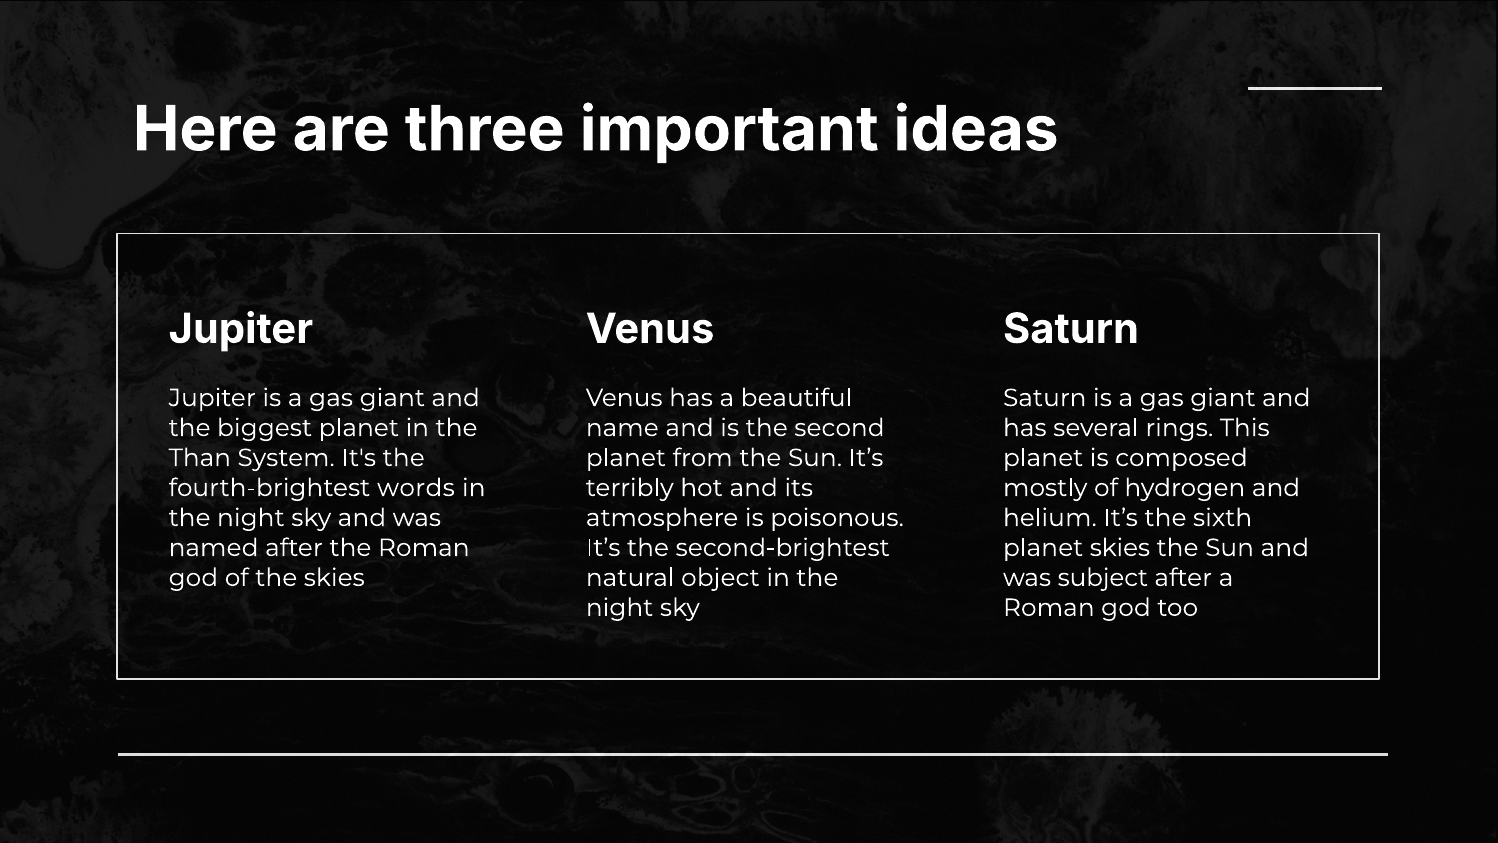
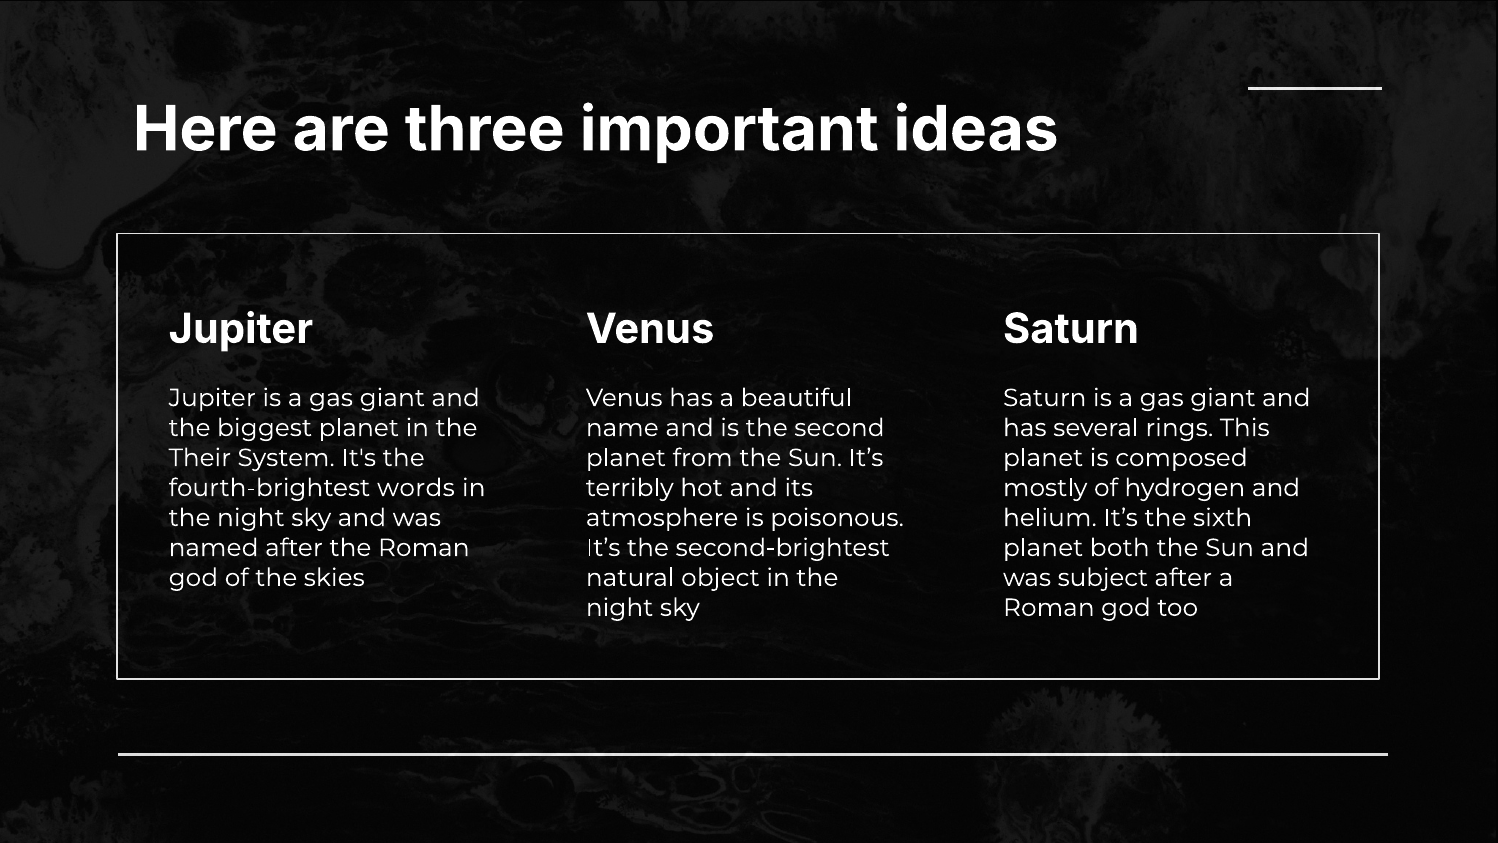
Than: Than -> Their
planet skies: skies -> both
